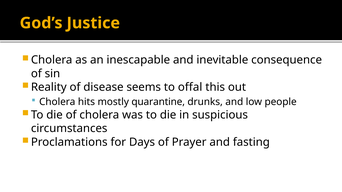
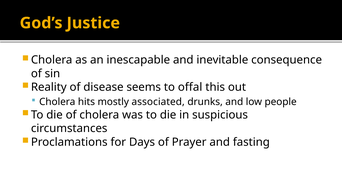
quarantine: quarantine -> associated
